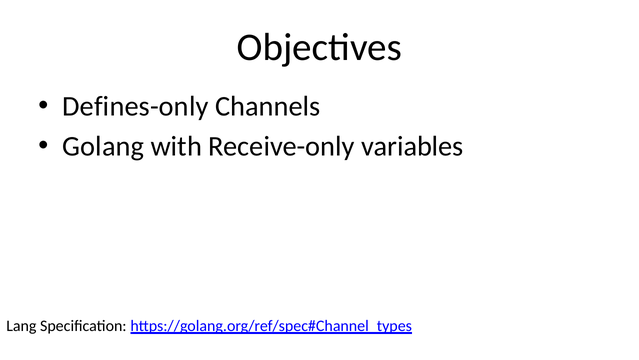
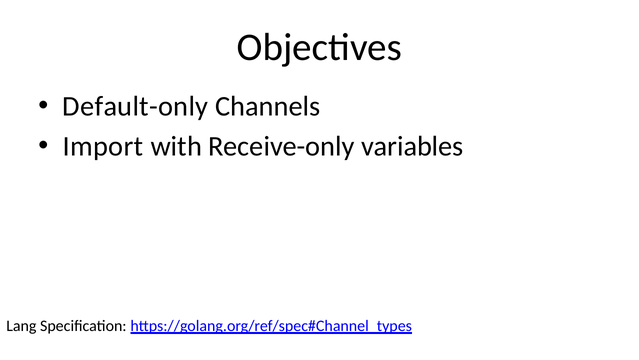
Defines-only: Defines-only -> Default-only
Golang: Golang -> Import
